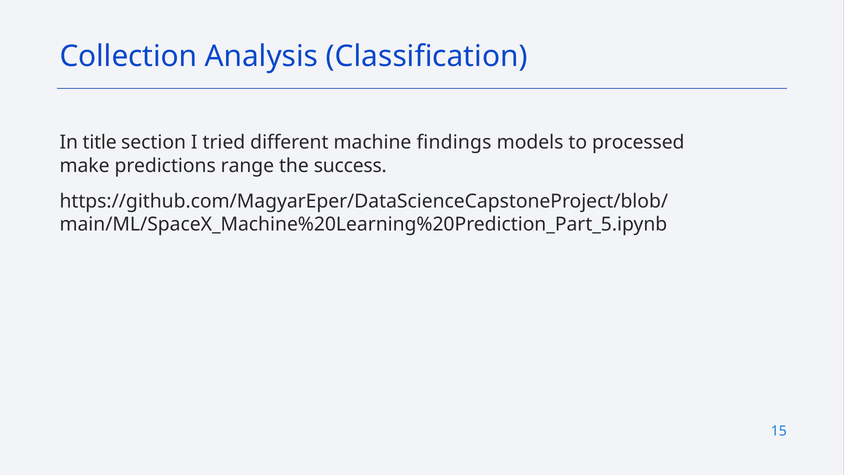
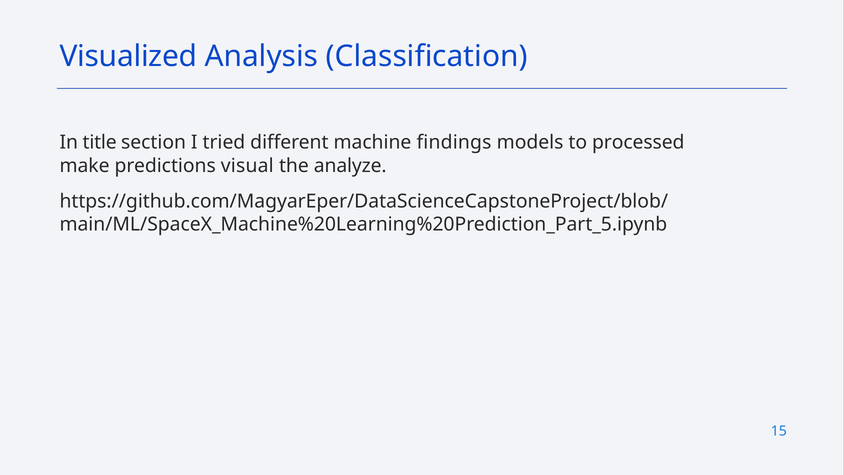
Collection: Collection -> Visualized
range: range -> visual
success: success -> analyze
